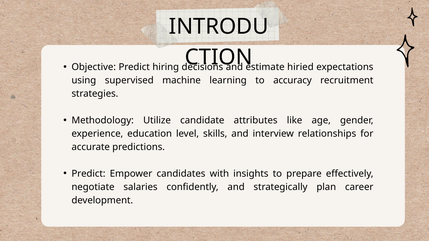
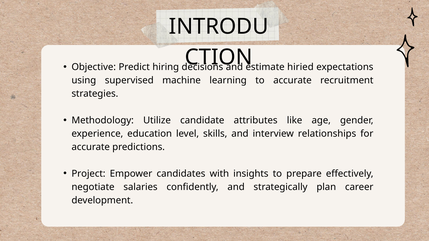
to accuracy: accuracy -> accurate
Predict at (88, 174): Predict -> Project
